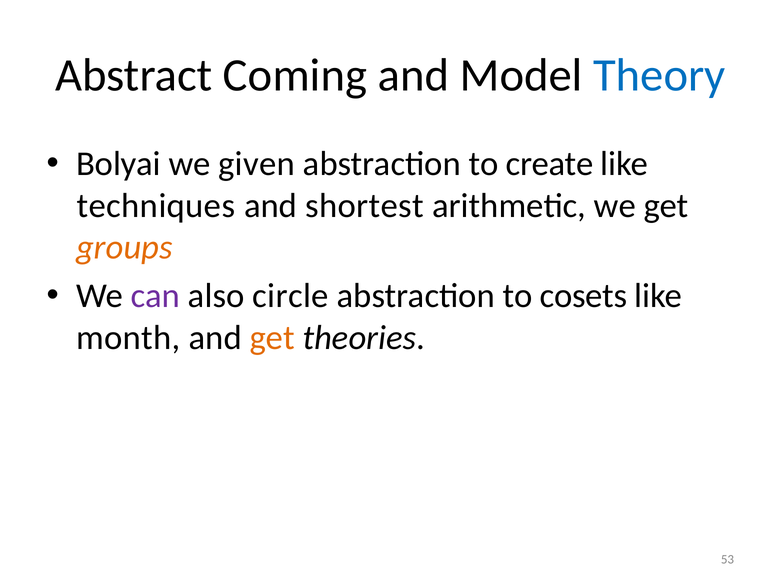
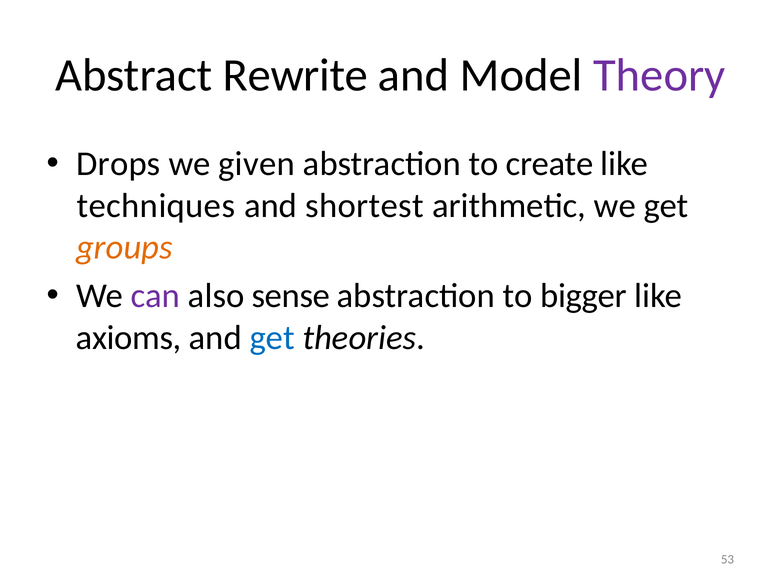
Coming: Coming -> Rewrite
Theory colour: blue -> purple
Bolyai: Bolyai -> Drops
circle: circle -> sense
cosets: cosets -> bigger
month: month -> axioms
get at (272, 337) colour: orange -> blue
